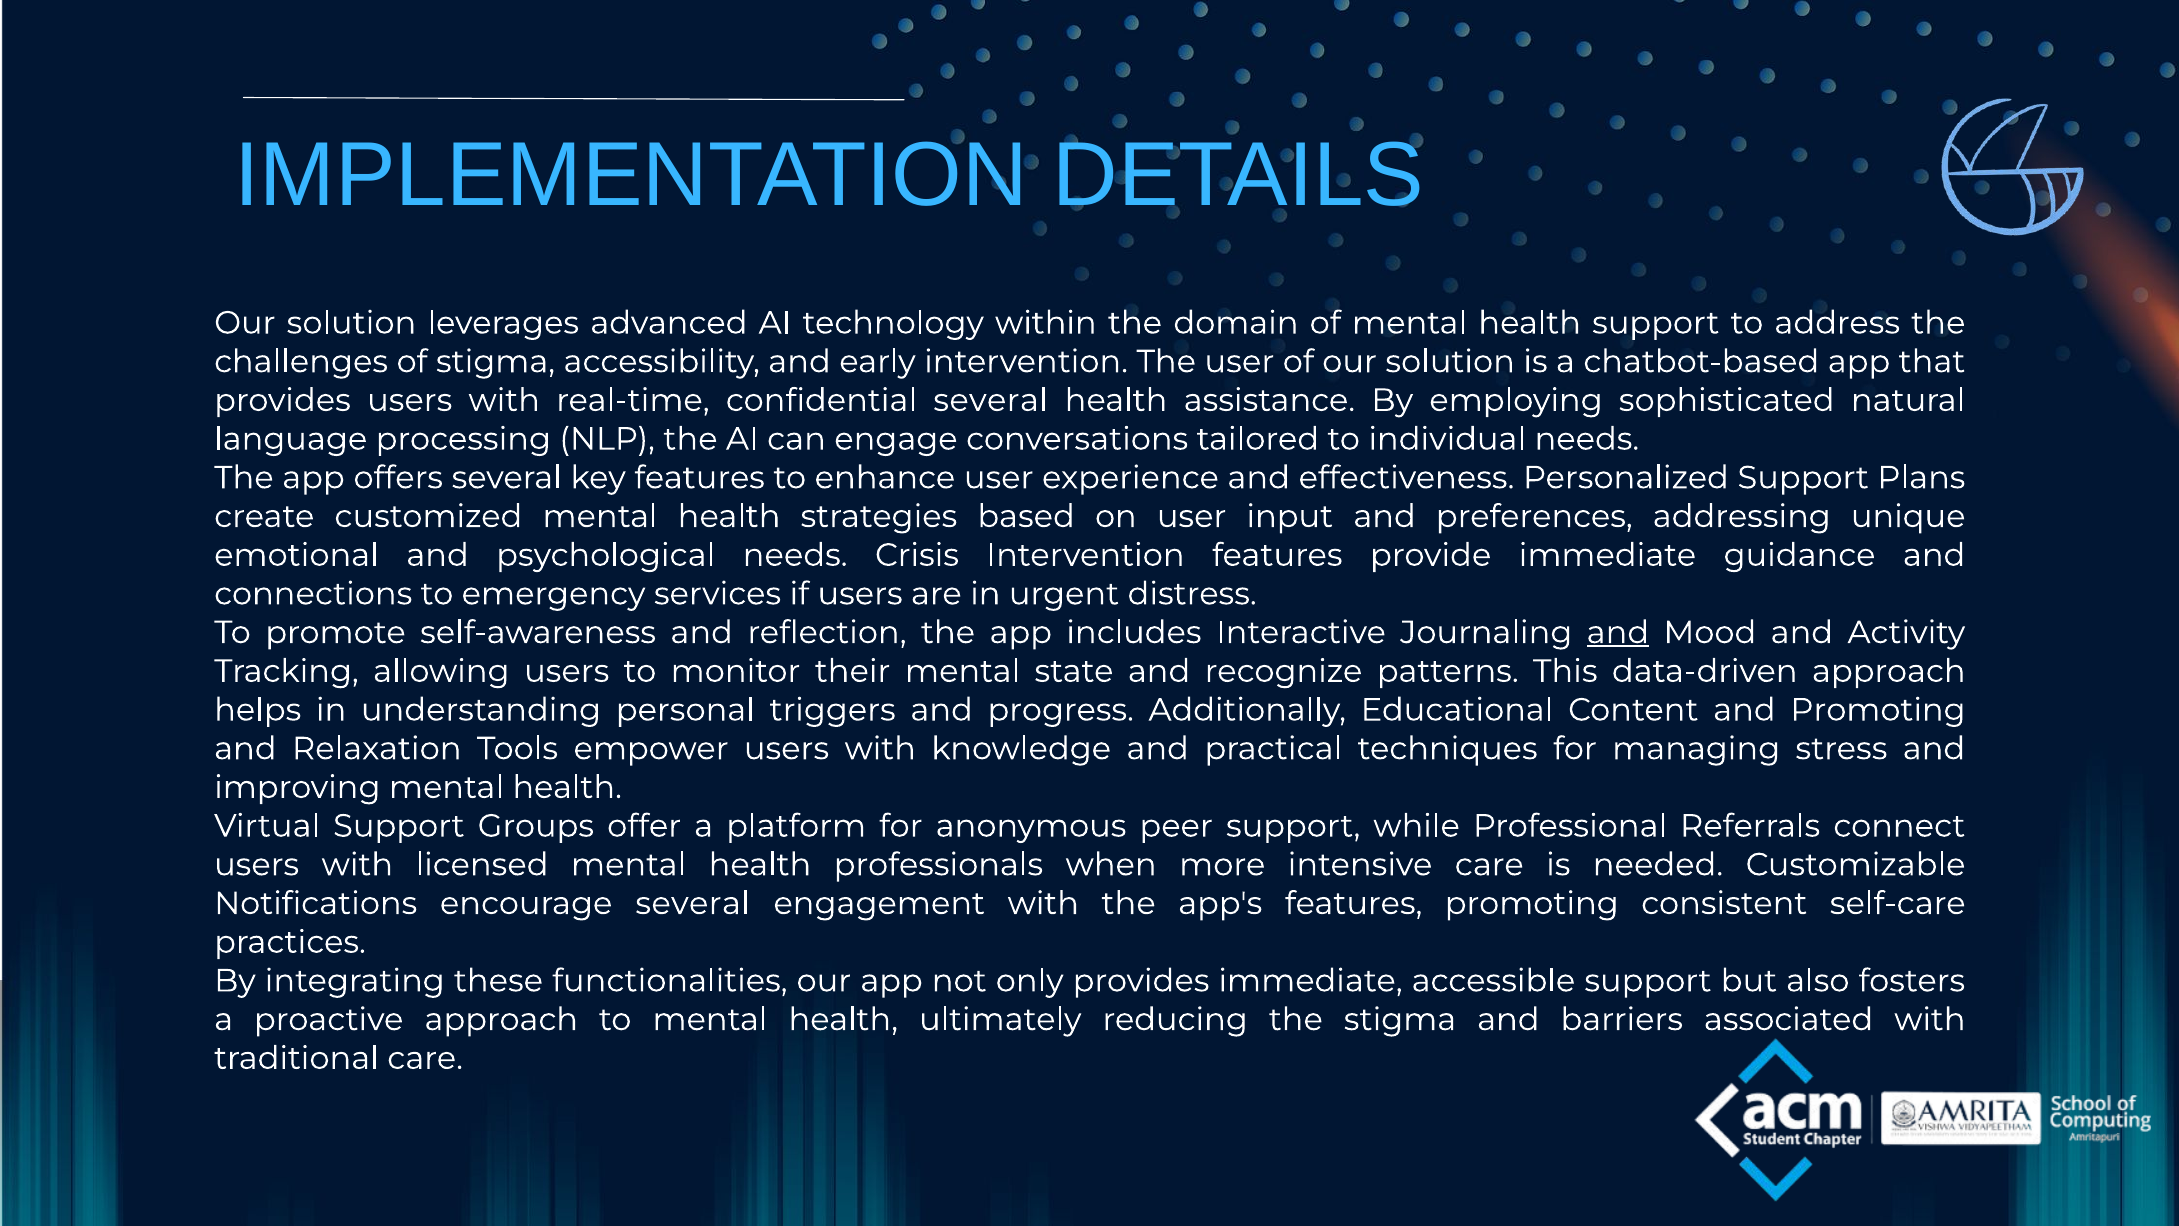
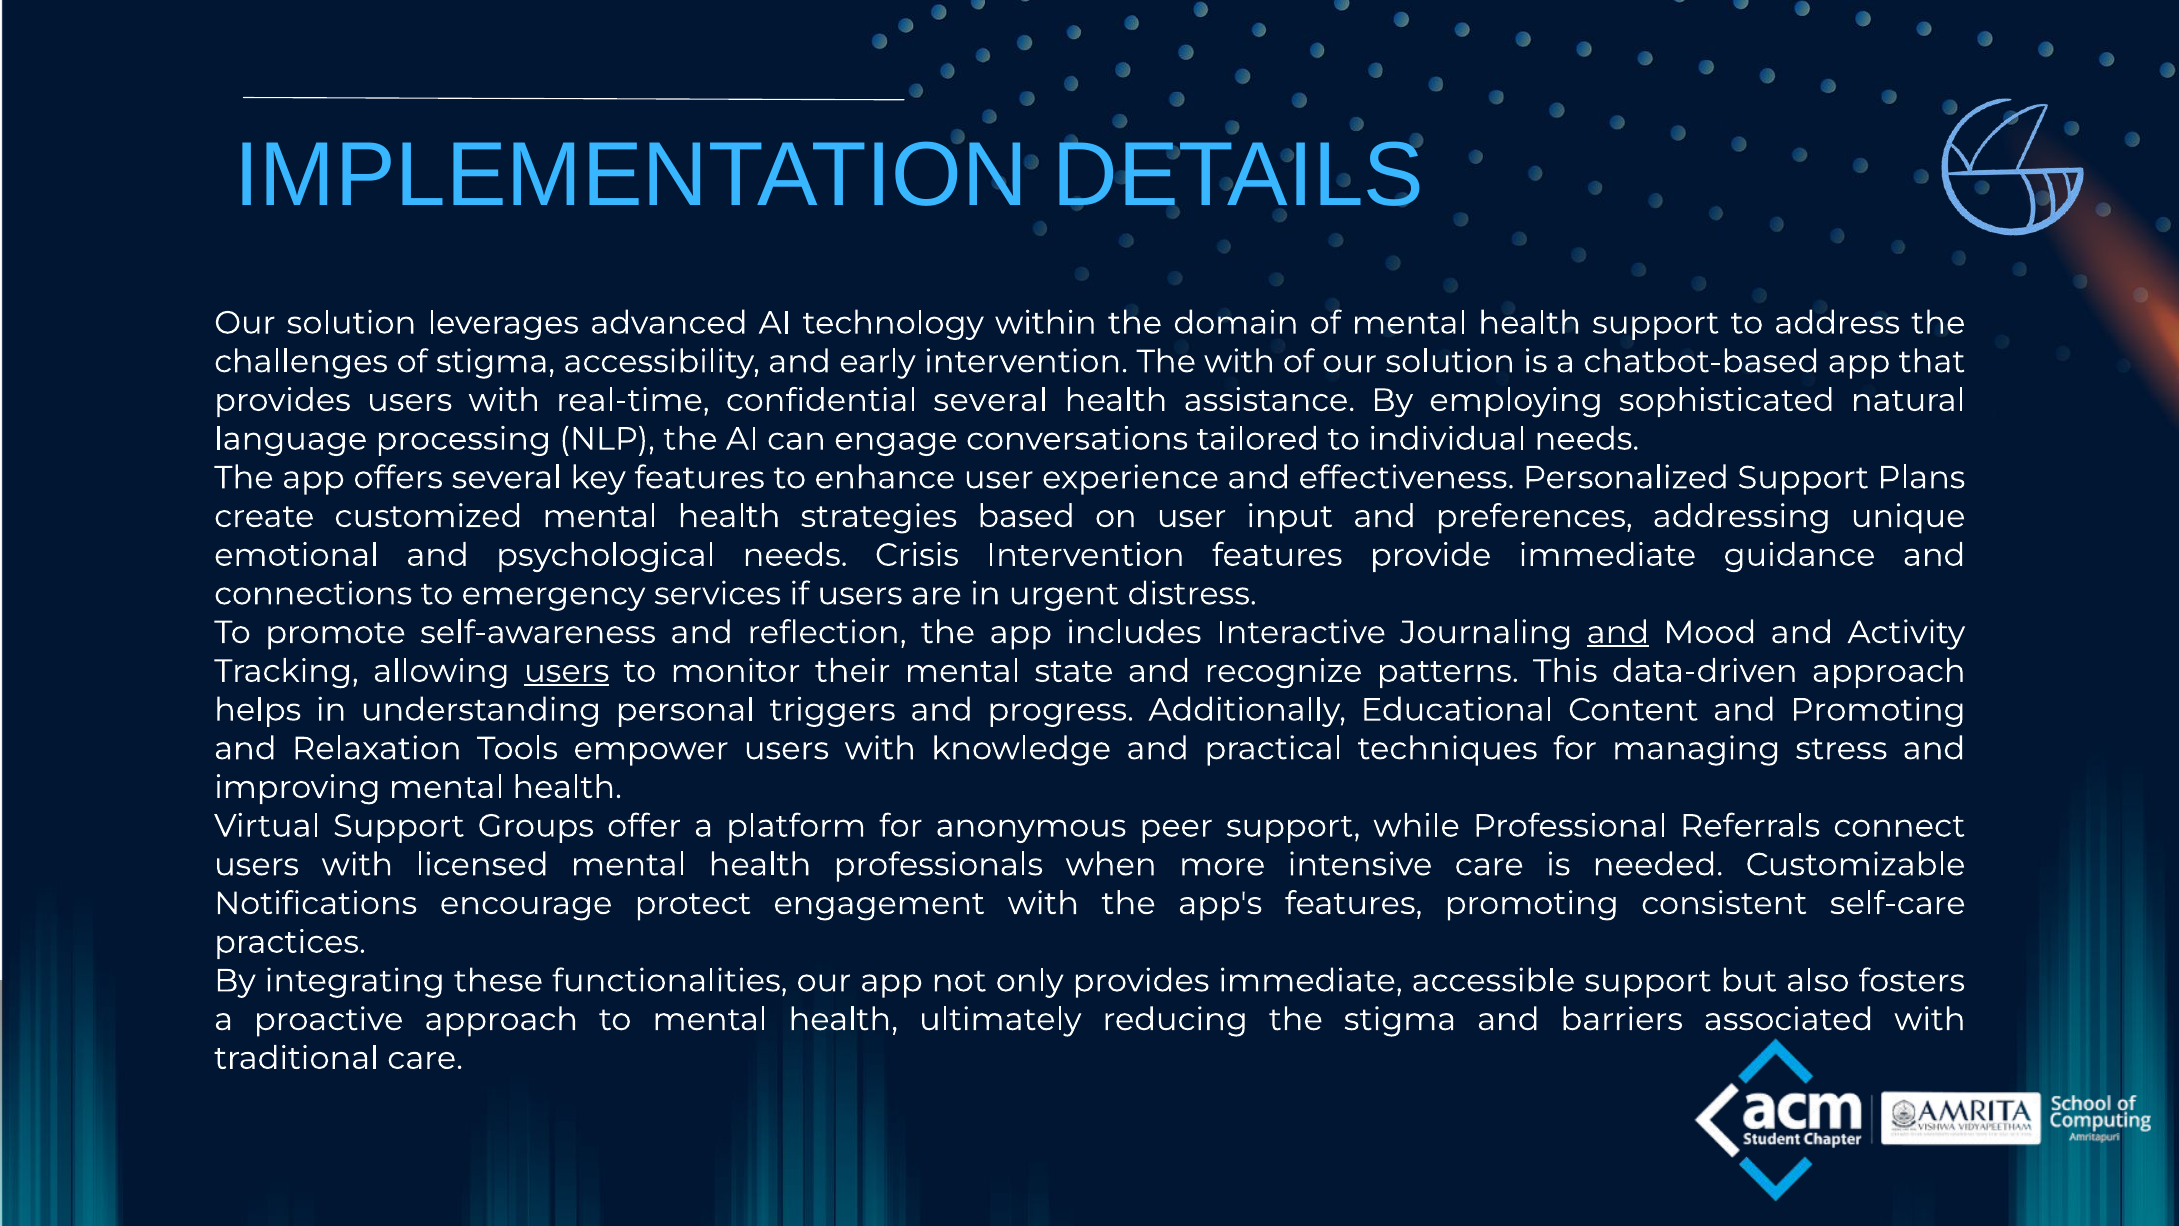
The user: user -> with
users at (567, 671) underline: none -> present
encourage several: several -> protect
